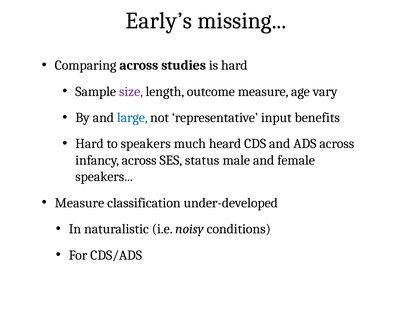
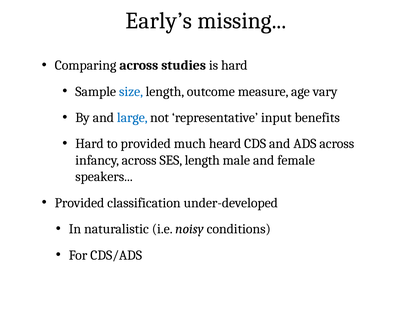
size colour: purple -> blue
to speakers: speakers -> provided
SES status: status -> length
Measure at (79, 203): Measure -> Provided
